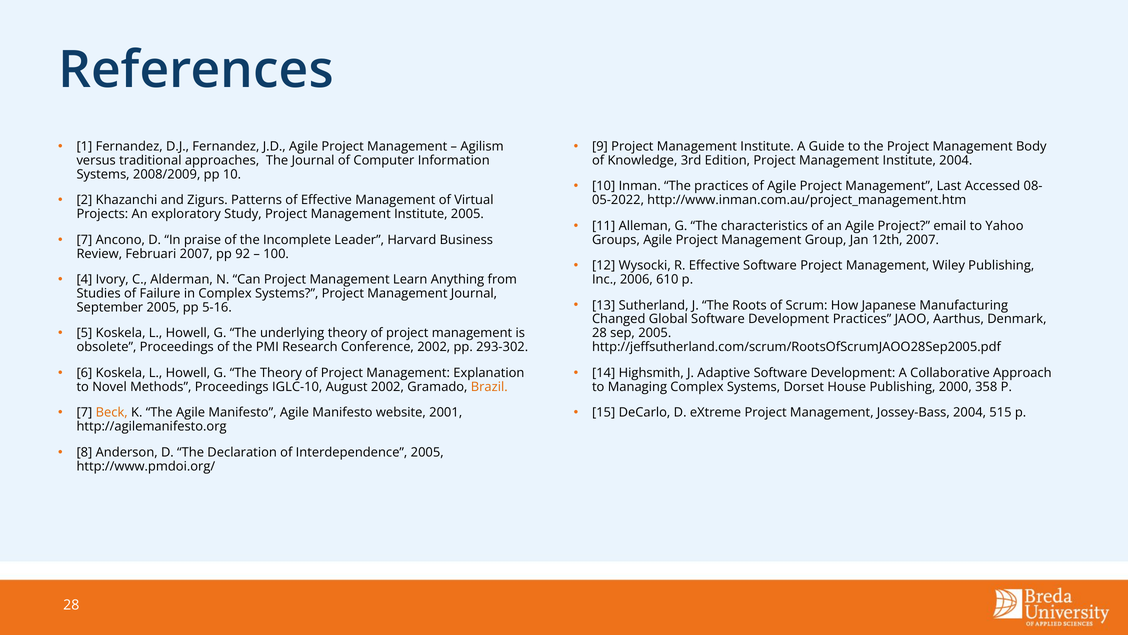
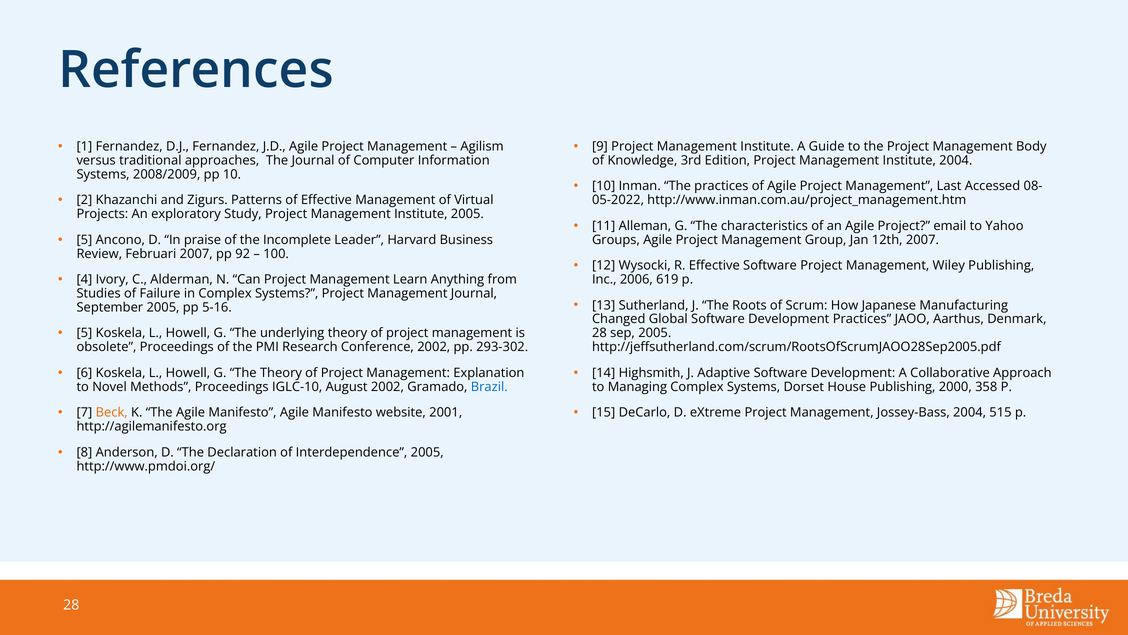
7 at (84, 240): 7 -> 5
610: 610 -> 619
Brazil colour: orange -> blue
